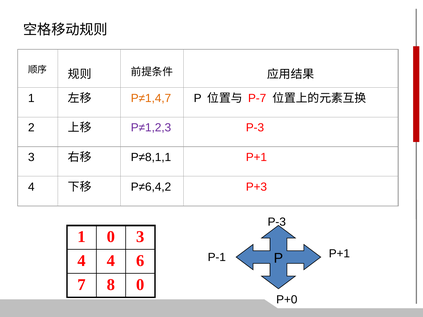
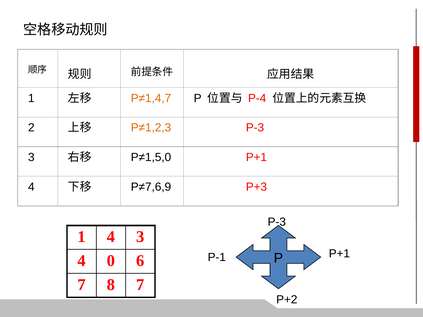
P-7: P-7 -> P-4
P≠1,2,3 colour: purple -> orange
P≠8,1,1: P≠8,1,1 -> P≠1,5,0
P≠6,4,2: P≠6,4,2 -> P≠7,6,9
1 0: 0 -> 4
4 4: 4 -> 0
8 0: 0 -> 7
P+0: P+0 -> P+2
